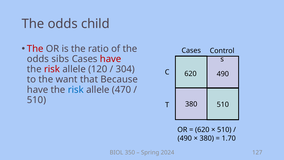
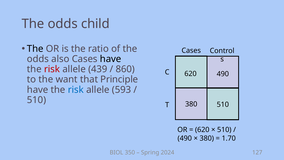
The at (35, 49) colour: red -> black
sibs: sibs -> also
have at (111, 59) colour: red -> black
120: 120 -> 439
304: 304 -> 860
Because: Because -> Principle
470: 470 -> 593
